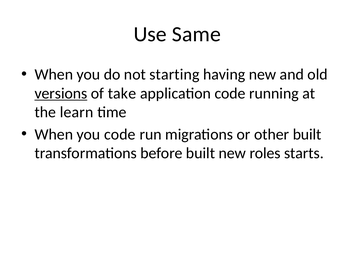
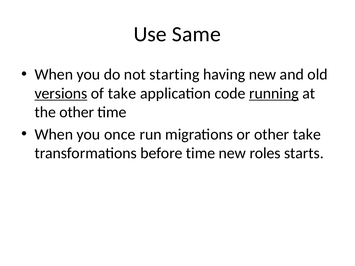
running underline: none -> present
the learn: learn -> other
you code: code -> once
other built: built -> take
before built: built -> time
